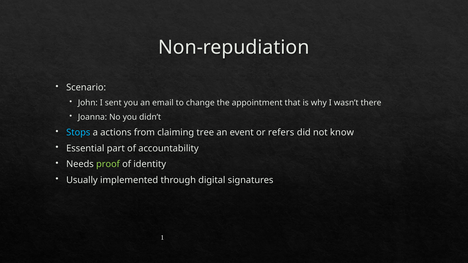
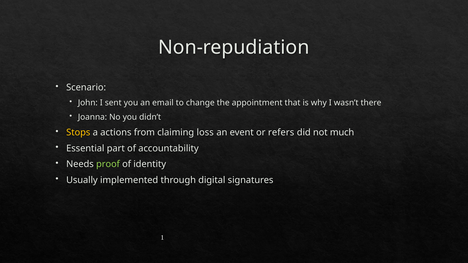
Stops colour: light blue -> yellow
tree: tree -> loss
know: know -> much
